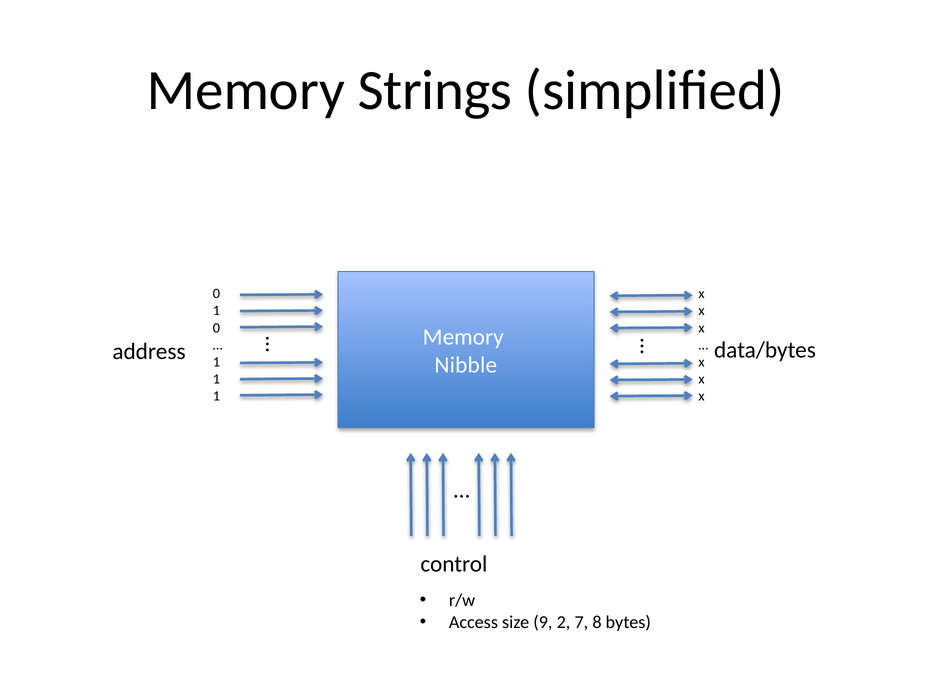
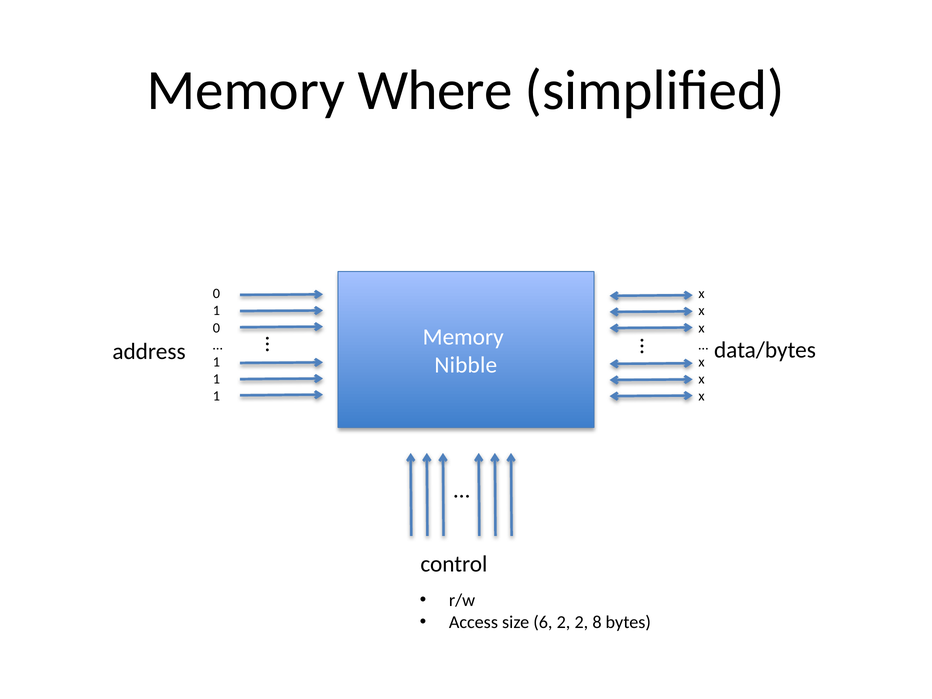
Strings: Strings -> Where
9: 9 -> 6
2 7: 7 -> 2
